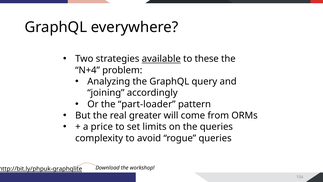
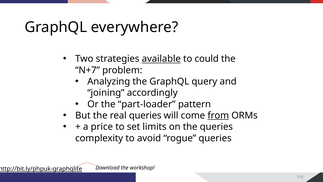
these: these -> could
N+4: N+4 -> N+7
real greater: greater -> queries
from underline: none -> present
